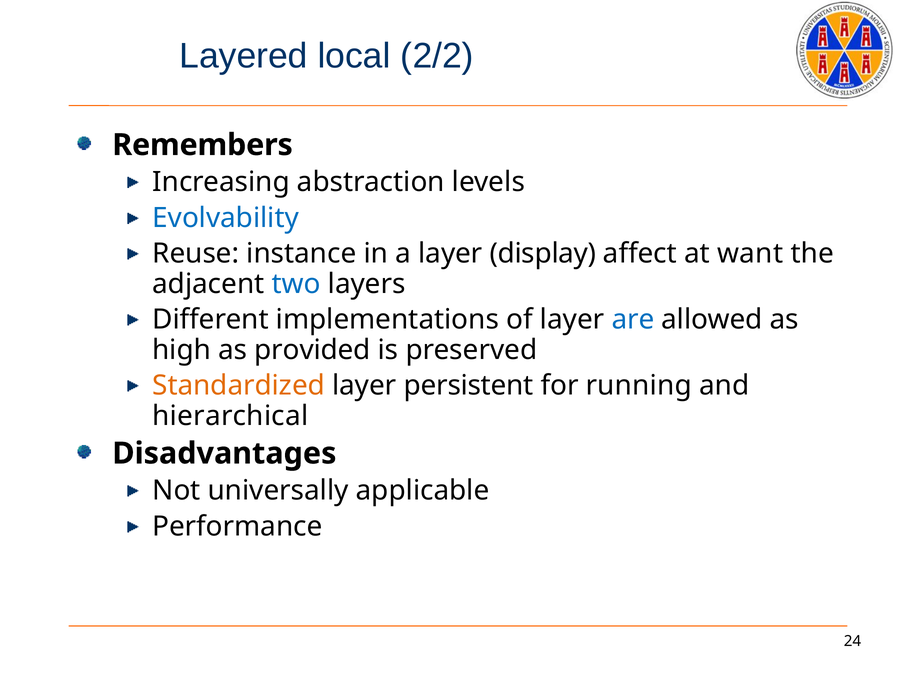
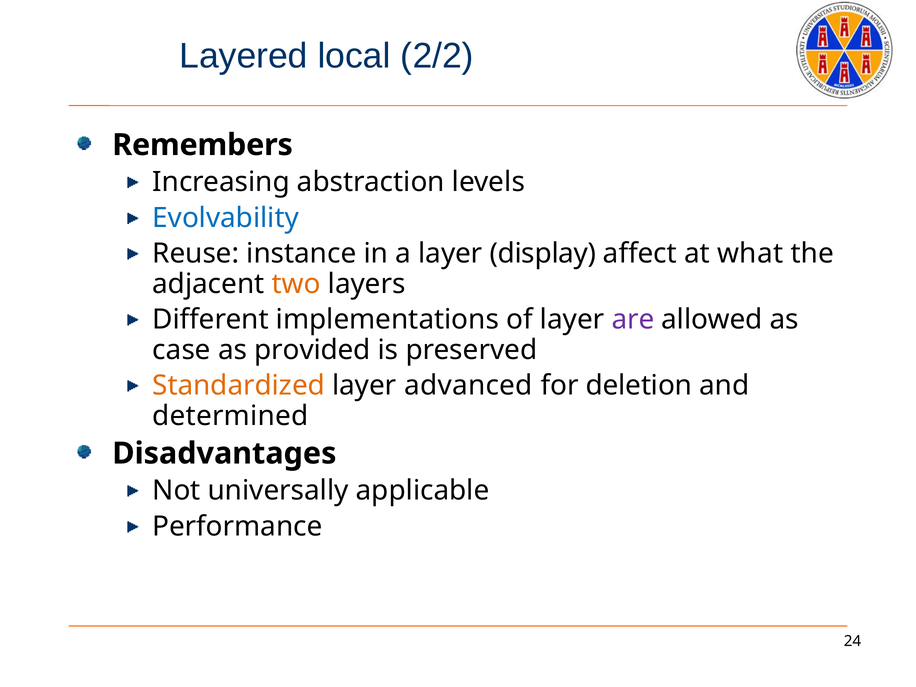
want: want -> what
two colour: blue -> orange
are colour: blue -> purple
high: high -> case
persistent: persistent -> advanced
running: running -> deletion
hierarchical: hierarchical -> determined
